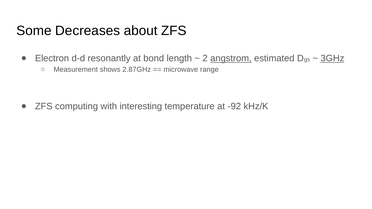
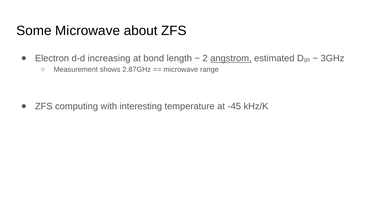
Some Decreases: Decreases -> Microwave
resonantly: resonantly -> increasing
3GHz underline: present -> none
-92: -92 -> -45
